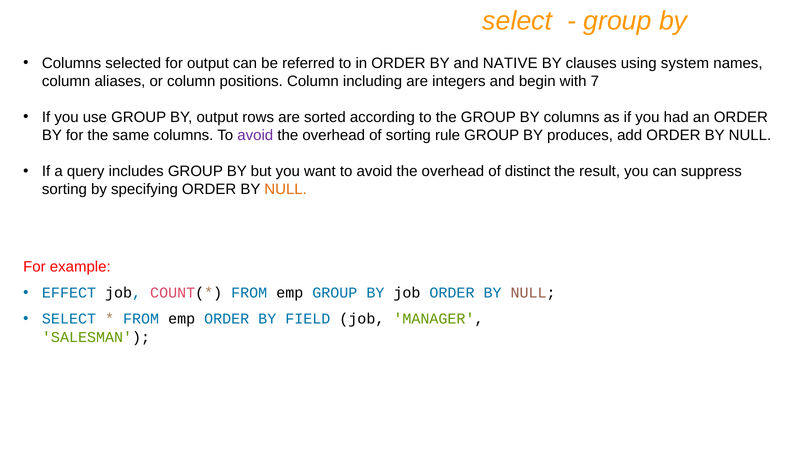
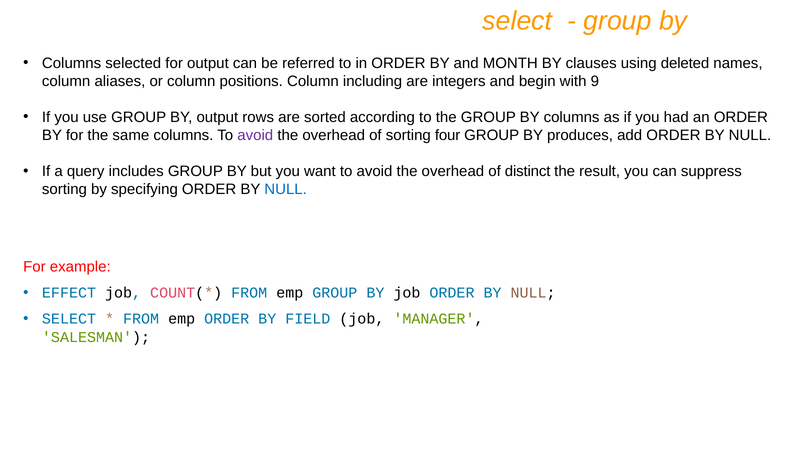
NATIVE: NATIVE -> MONTH
system: system -> deleted
7: 7 -> 9
rule: rule -> four
NULL at (286, 189) colour: orange -> blue
